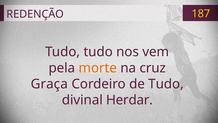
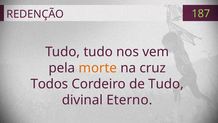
187 colour: yellow -> light green
Graça: Graça -> Todos
Herdar: Herdar -> Eterno
